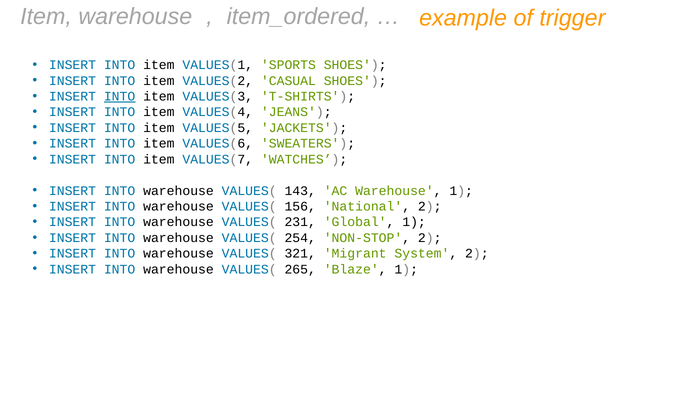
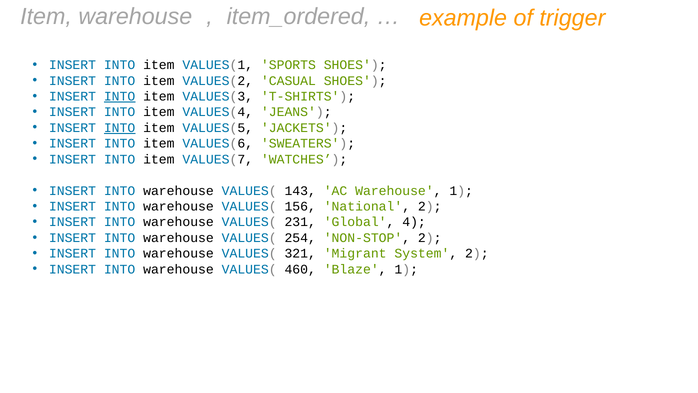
INTO at (120, 128) underline: none -> present
Global 1: 1 -> 4
265: 265 -> 460
